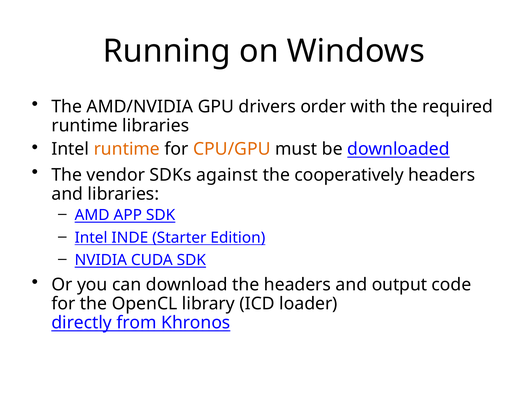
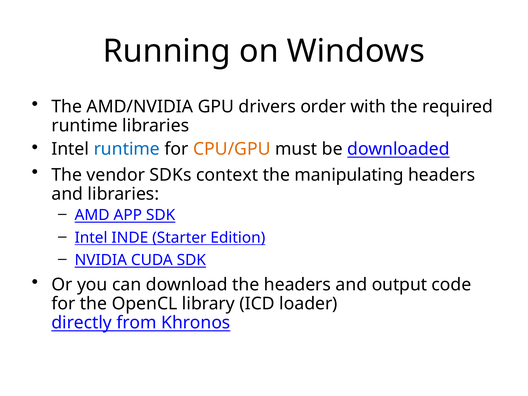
runtime at (127, 149) colour: orange -> blue
against: against -> context
cooperatively: cooperatively -> manipulating
